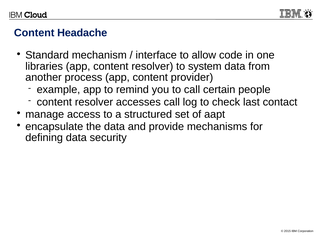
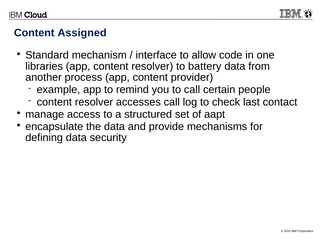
Headache: Headache -> Assigned
system: system -> battery
